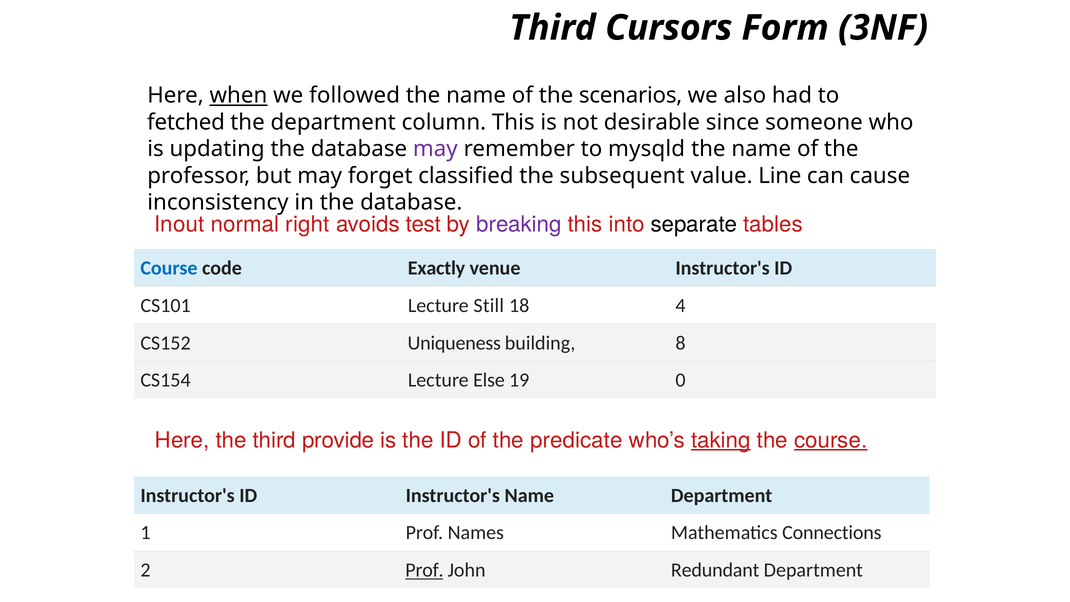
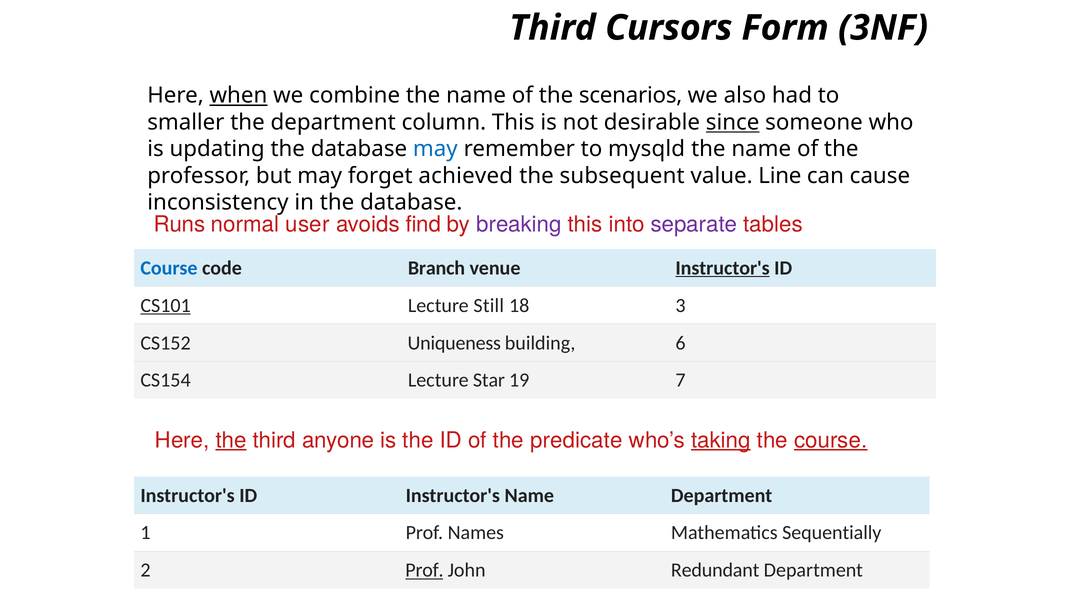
followed: followed -> combine
fetched: fetched -> smaller
since underline: none -> present
may at (435, 149) colour: purple -> blue
classified: classified -> achieved
Inout: Inout -> Runs
right: right -> user
test: test -> find
separate colour: black -> purple
Exactly: Exactly -> Branch
Instructor's at (723, 268) underline: none -> present
CS101 underline: none -> present
4: 4 -> 3
8: 8 -> 6
Else: Else -> Star
0: 0 -> 7
the at (231, 440) underline: none -> present
provide: provide -> anyone
Connections: Connections -> Sequentially
